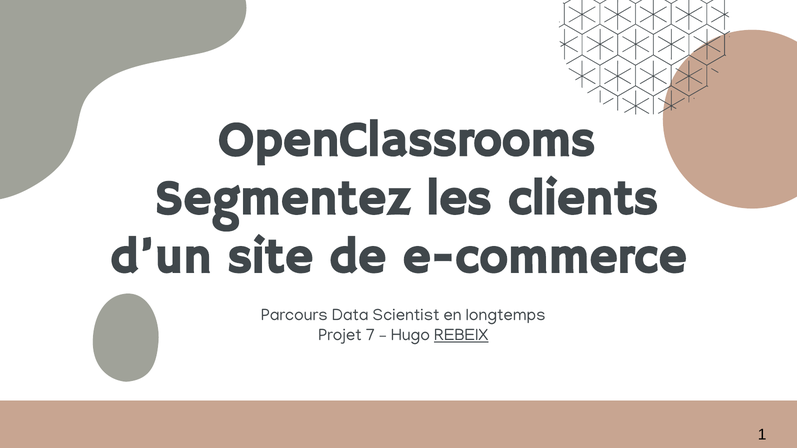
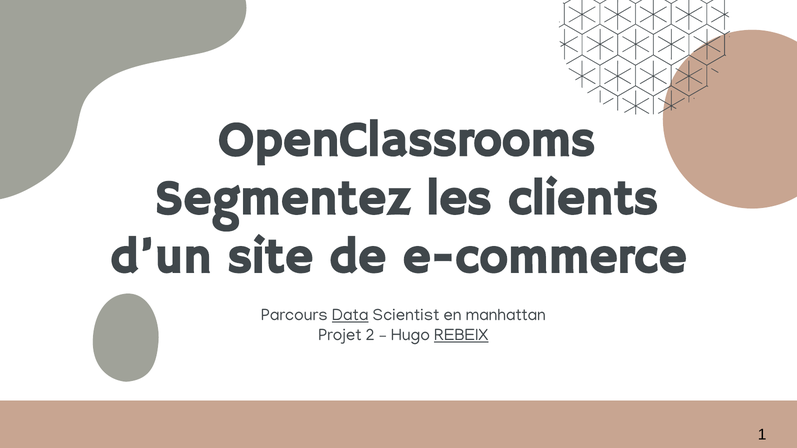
Data underline: none -> present
longtemps: longtemps -> manhattan
7: 7 -> 2
